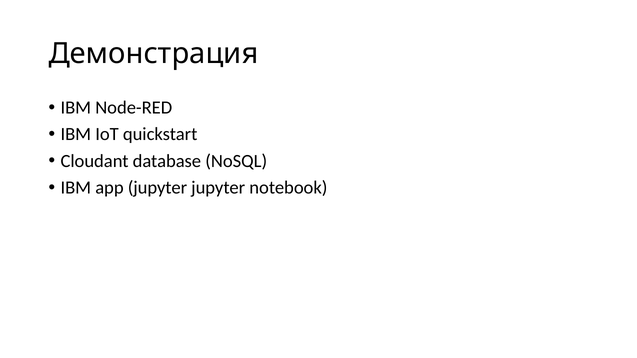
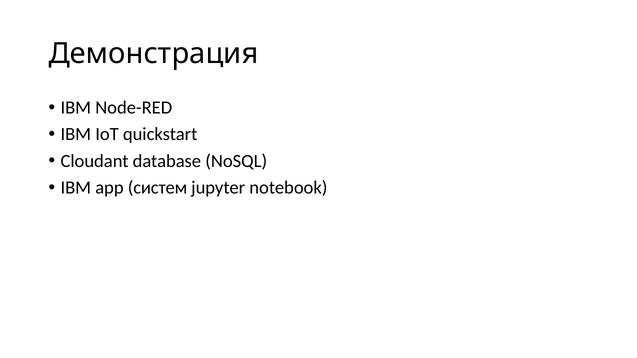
app jupyter: jupyter -> систем
